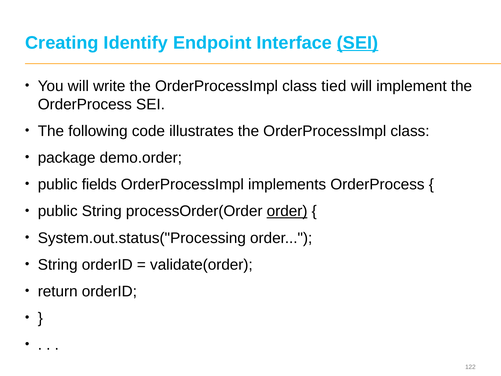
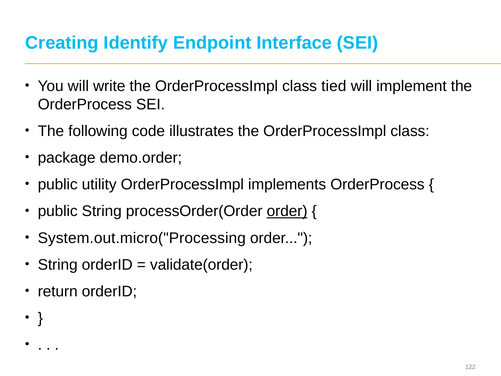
SEI at (358, 43) underline: present -> none
fields: fields -> utility
System.out.status("Processing: System.out.status("Processing -> System.out.micro("Processing
